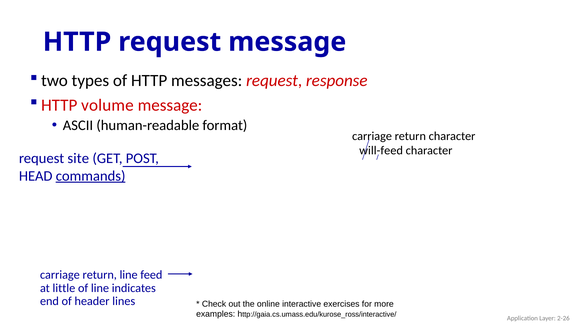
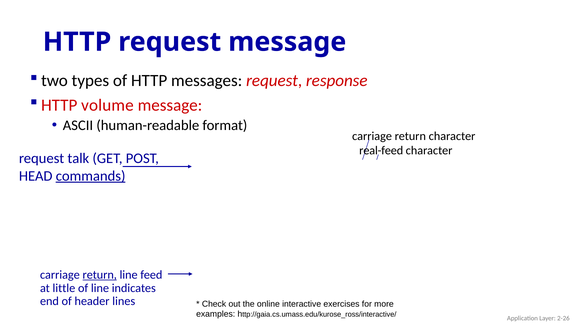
will-feed: will-feed -> real-feed
site: site -> talk
return at (100, 275) underline: none -> present
